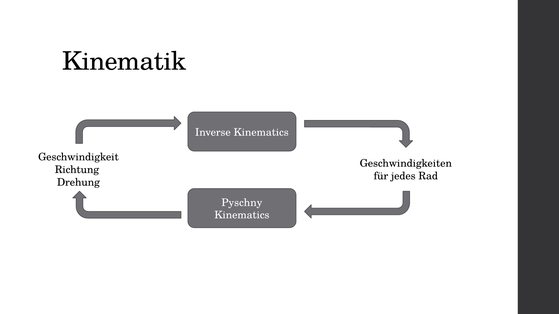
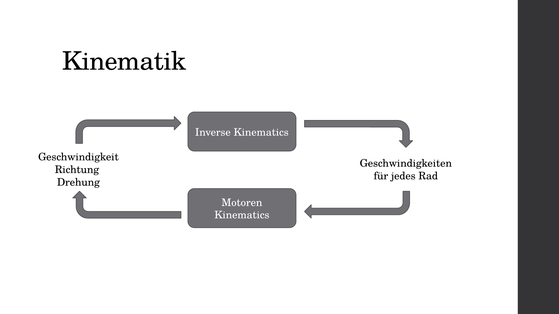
Pyschny: Pyschny -> Motoren
